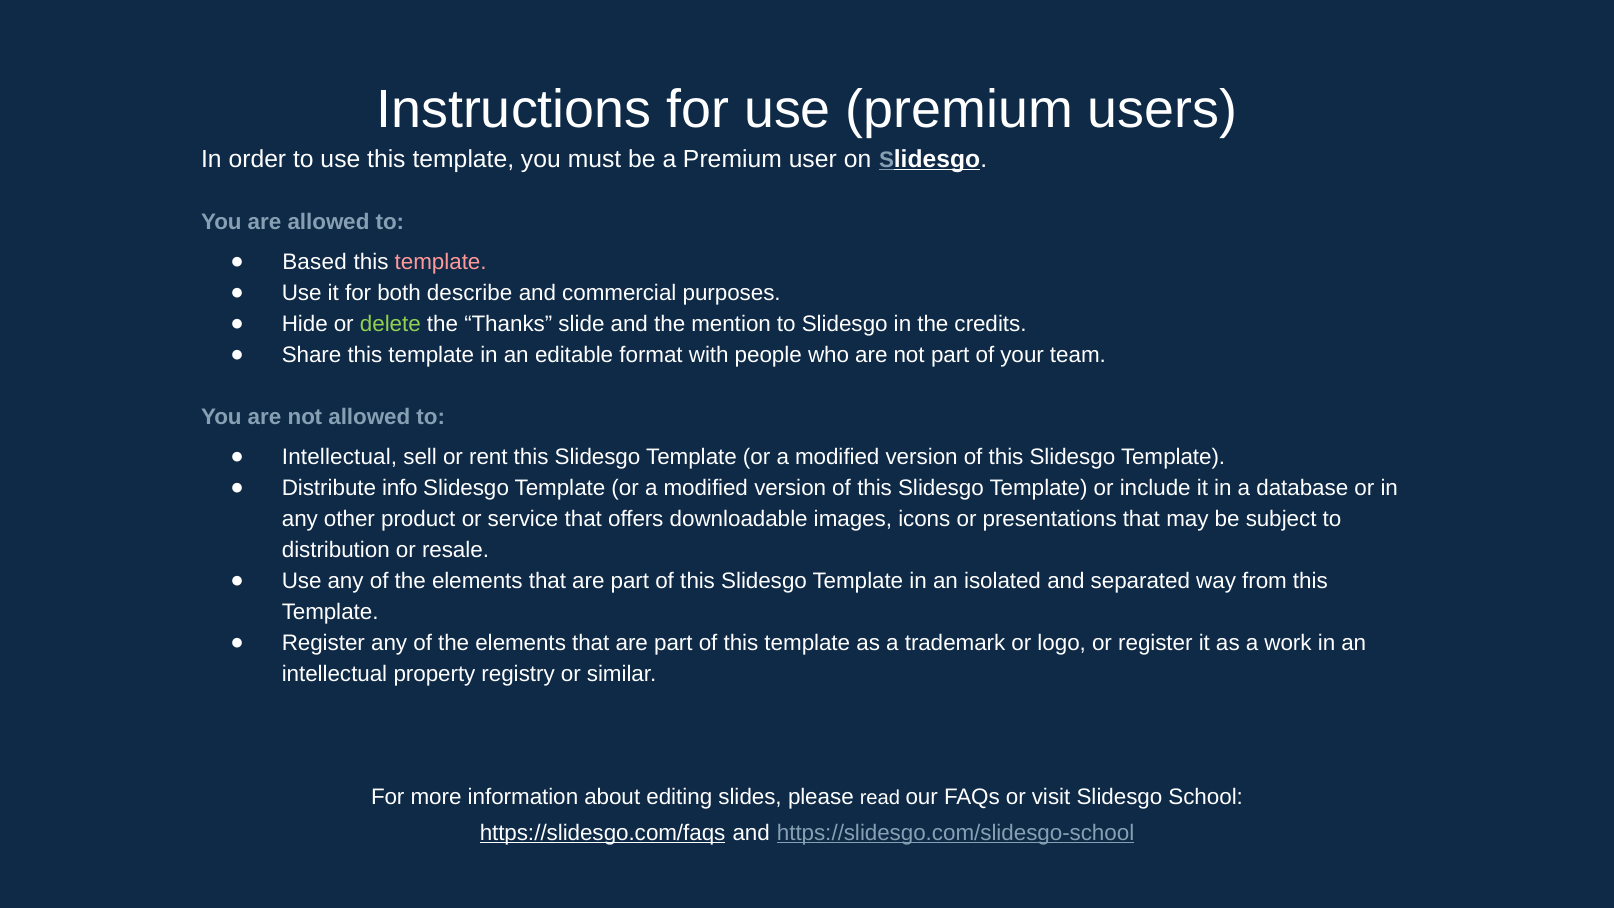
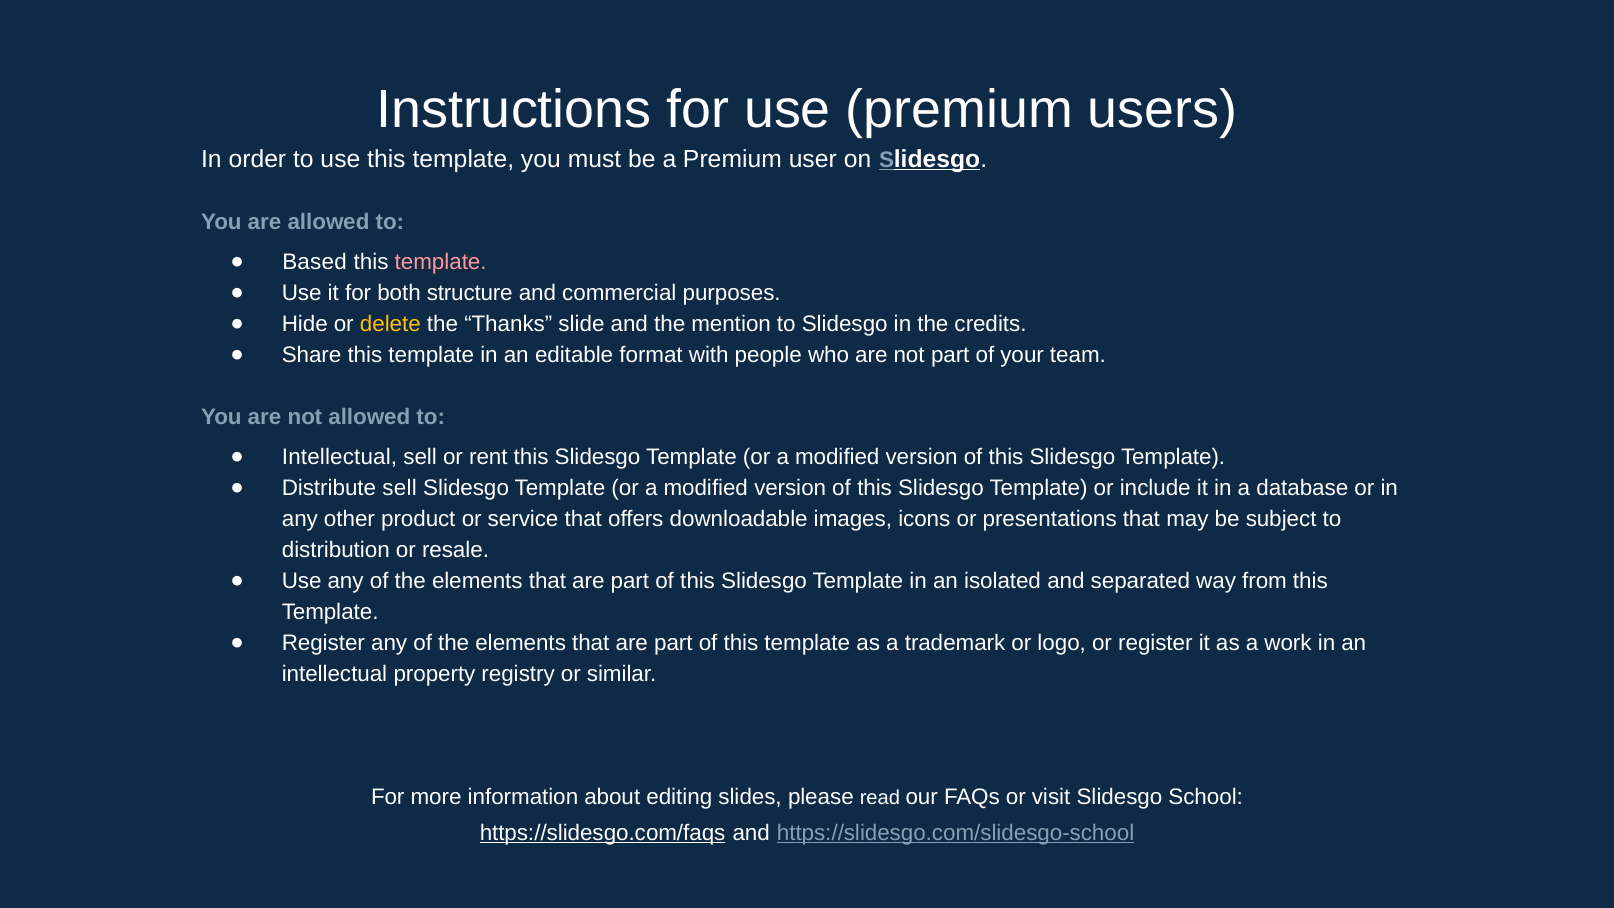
describe: describe -> structure
delete colour: light green -> yellow
Distribute info: info -> sell
